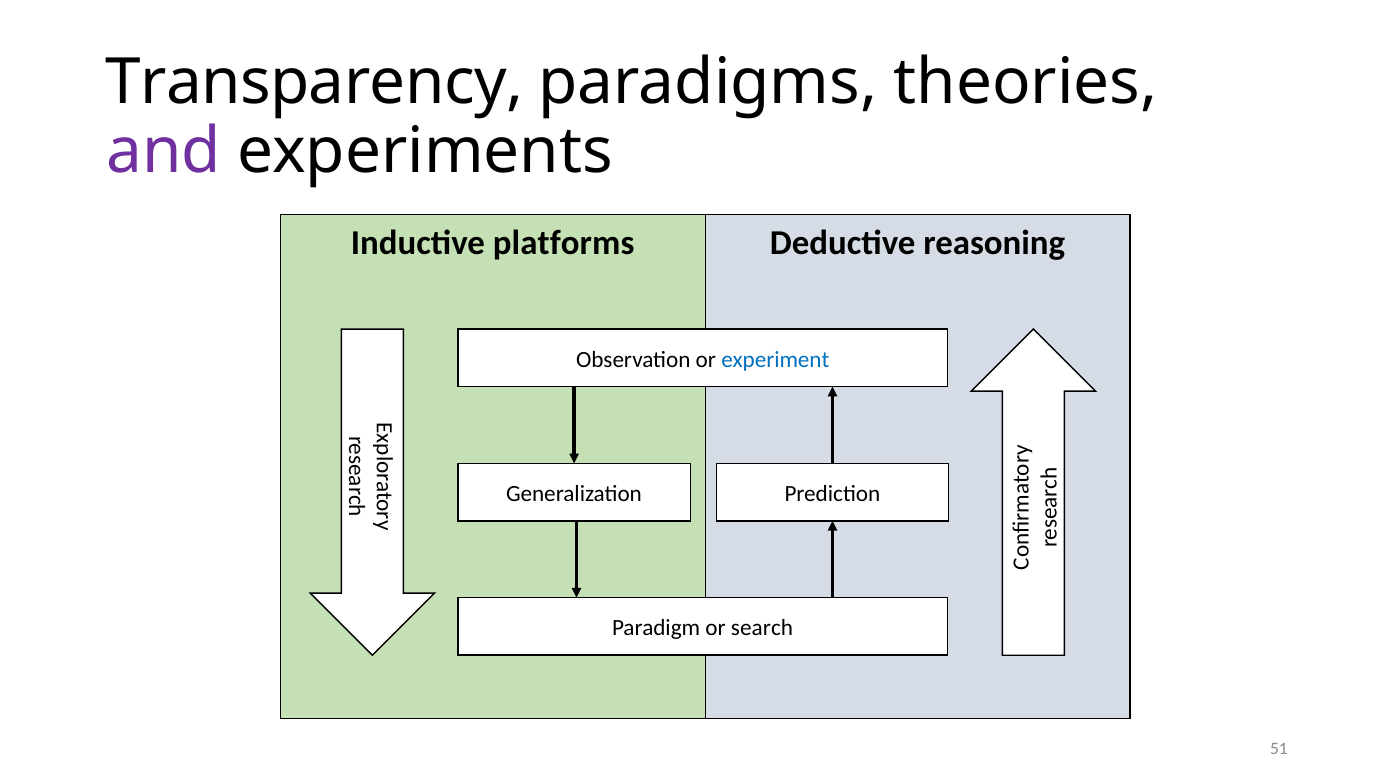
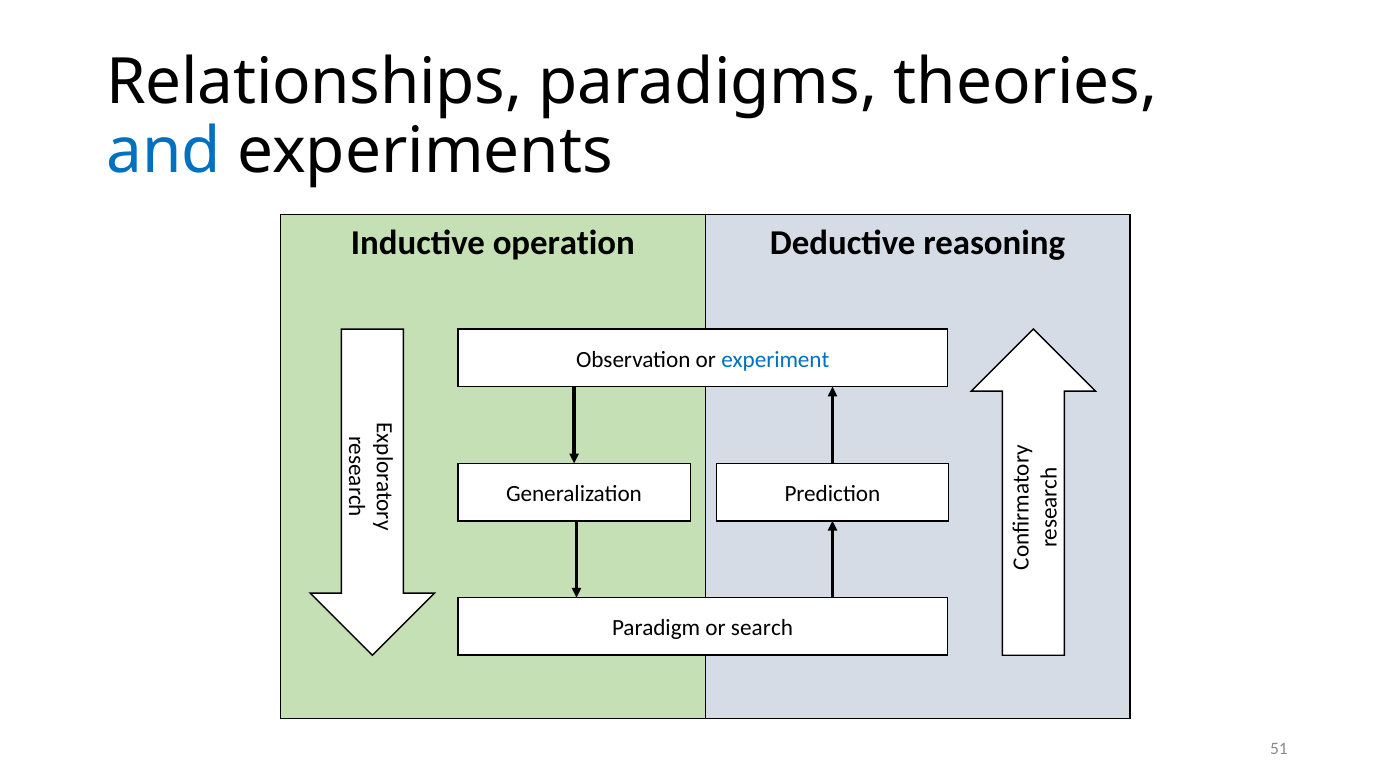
Transparency: Transparency -> Relationships
and colour: purple -> blue
platforms: platforms -> operation
